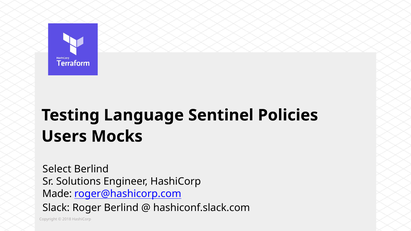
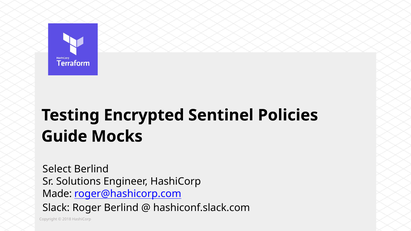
Language: Language -> Encrypted
Users: Users -> Guide
